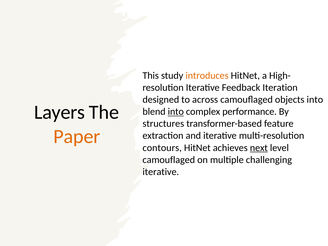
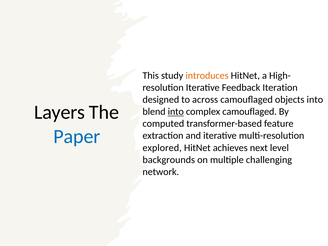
complex performance: performance -> camouflaged
structures: structures -> computed
Paper colour: orange -> blue
contours: contours -> explored
next underline: present -> none
camouflaged at (169, 160): camouflaged -> backgrounds
iterative at (161, 172): iterative -> network
